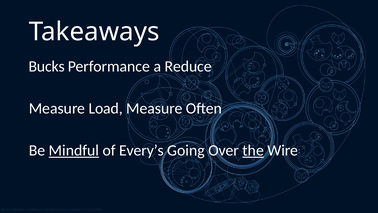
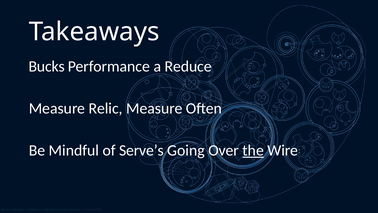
Load: Load -> Relic
Mindful underline: present -> none
Every’s: Every’s -> Serve’s
